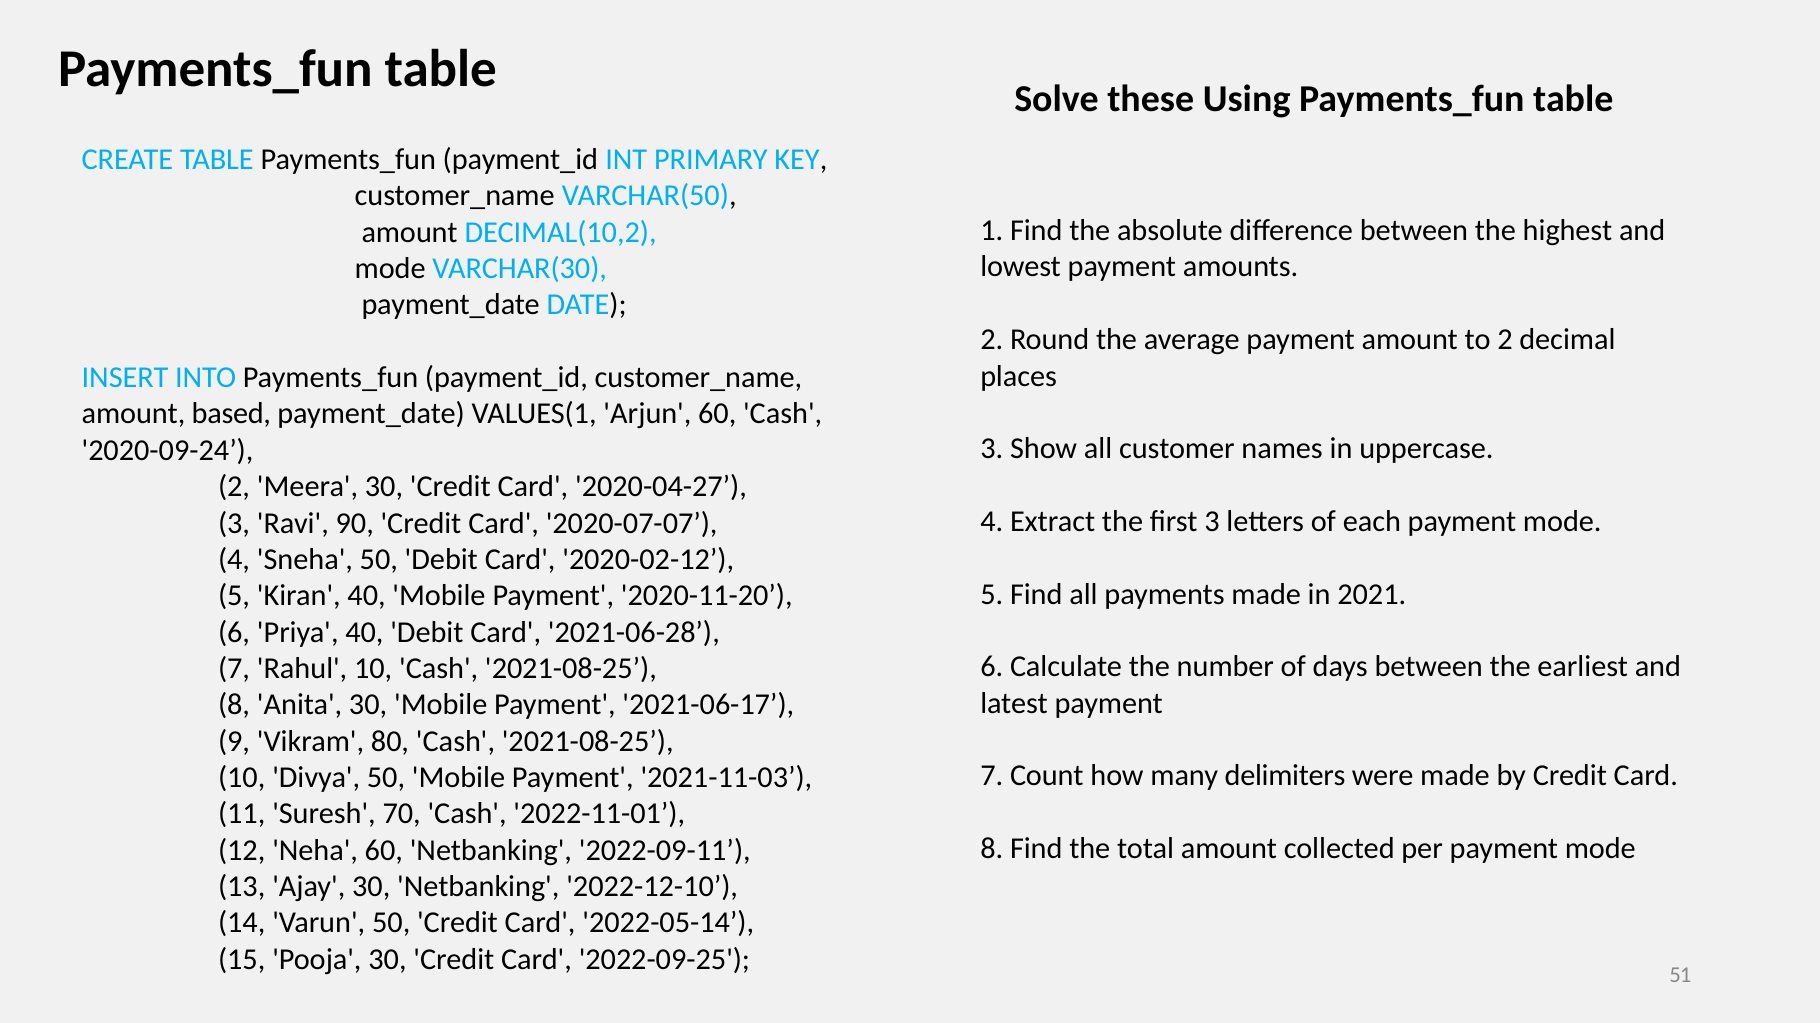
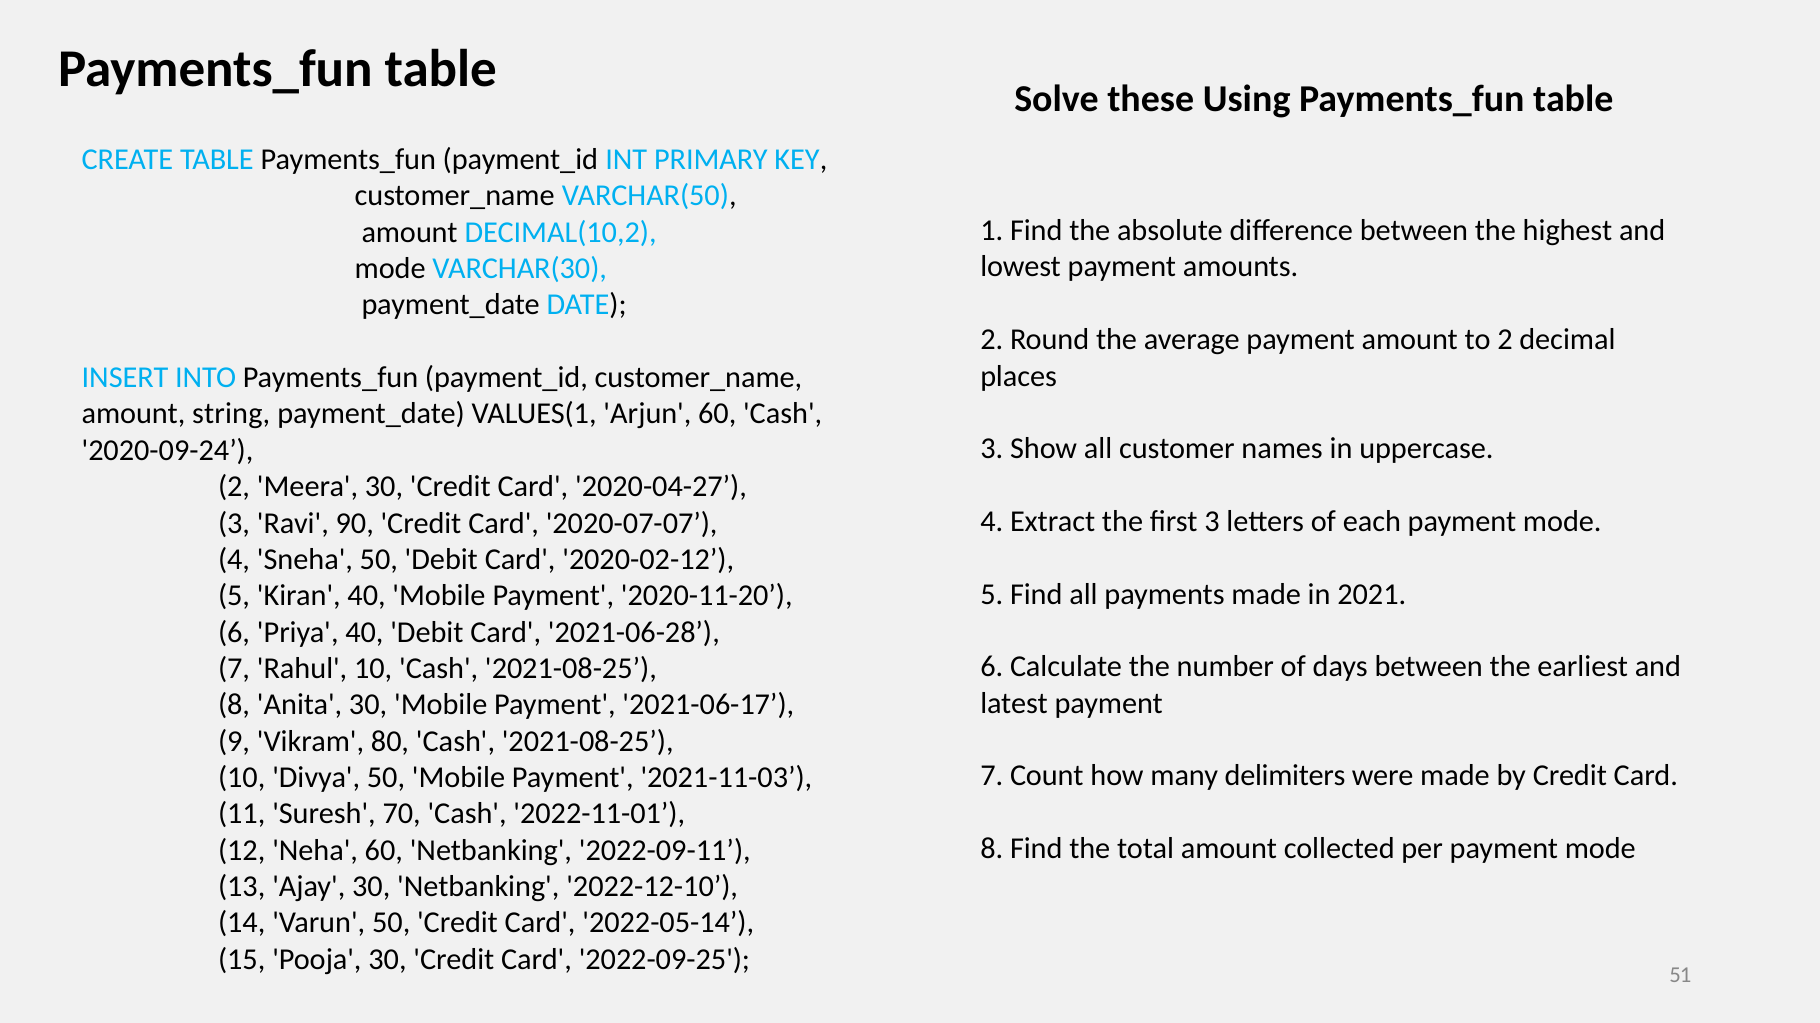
based: based -> string
